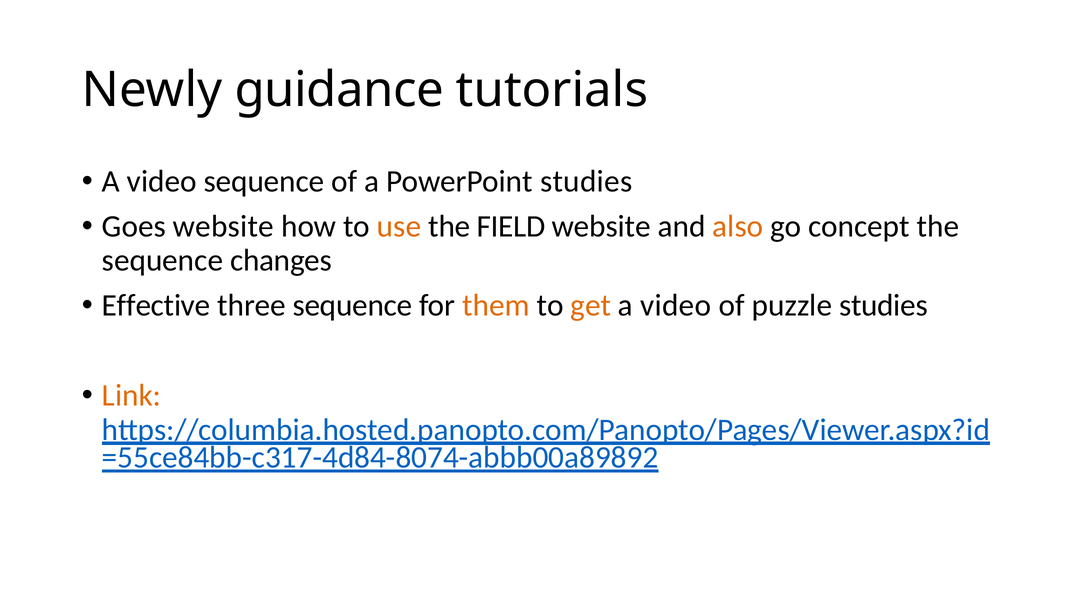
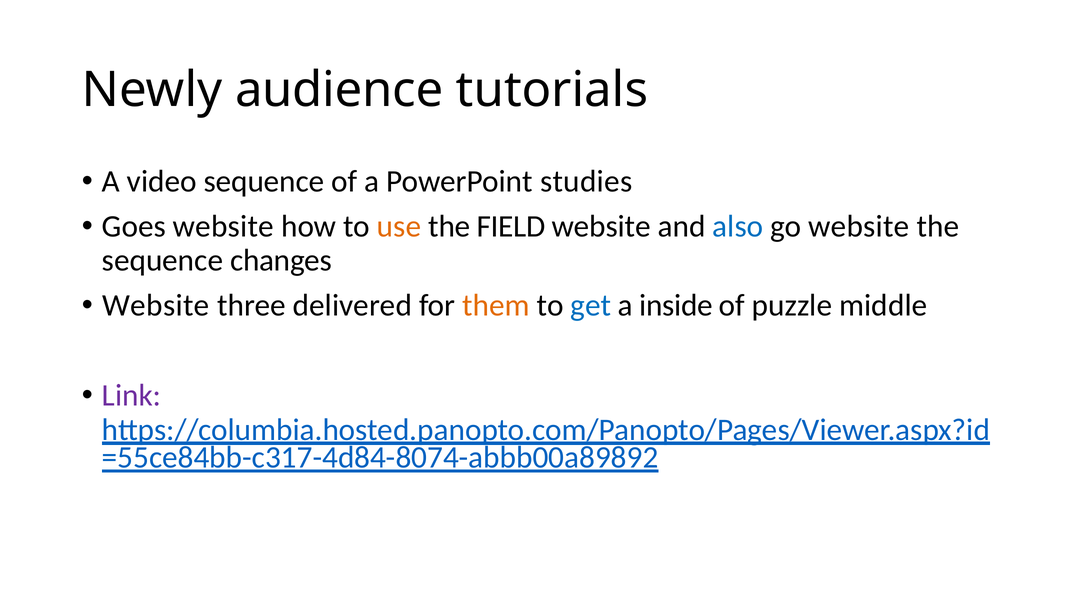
guidance: guidance -> audience
also colour: orange -> blue
go concept: concept -> website
Effective at (156, 305): Effective -> Website
three sequence: sequence -> delivered
get colour: orange -> blue
video at (676, 305): video -> inside
puzzle studies: studies -> middle
Link colour: orange -> purple
